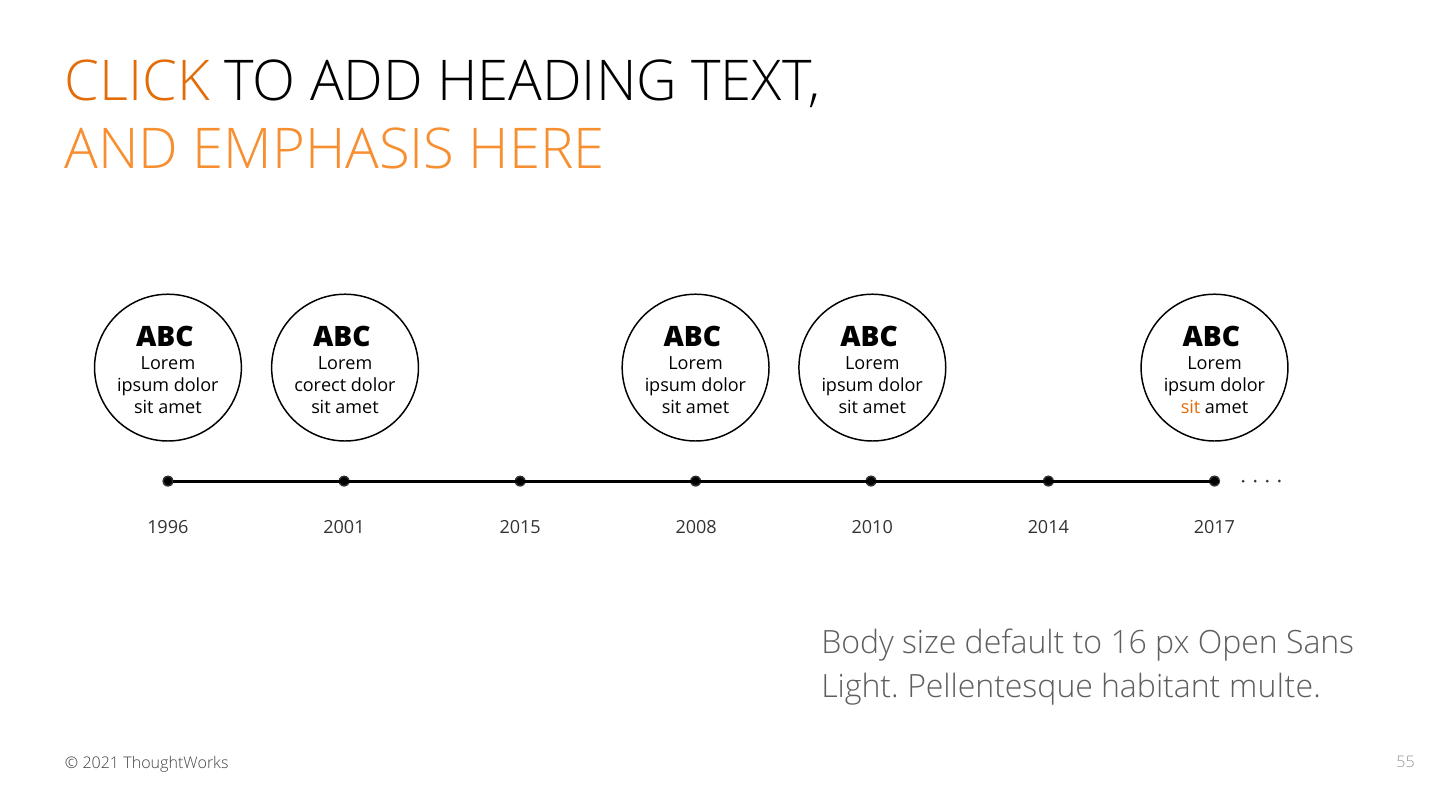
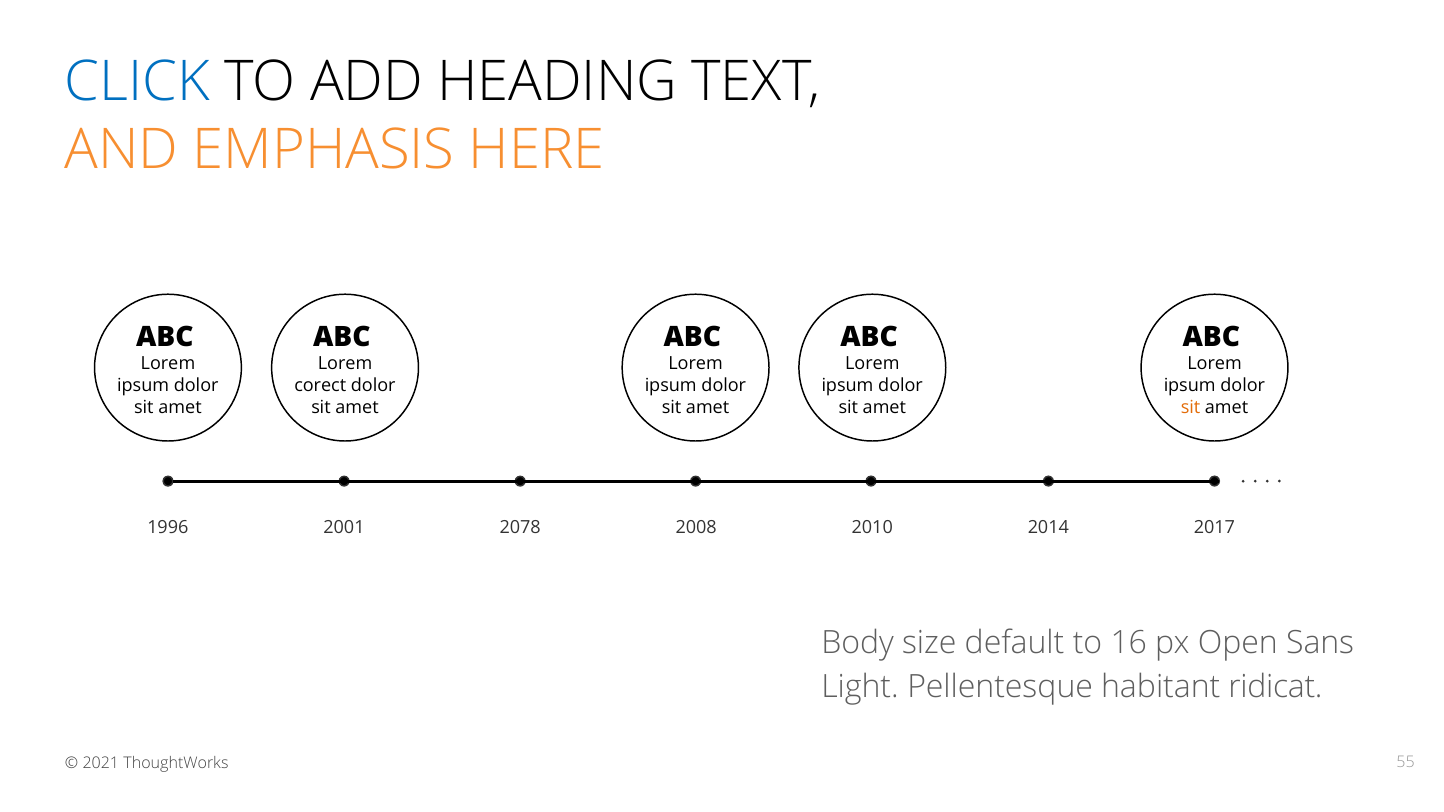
CLICK colour: orange -> blue
2015: 2015 -> 2078
multe: multe -> ridicat
